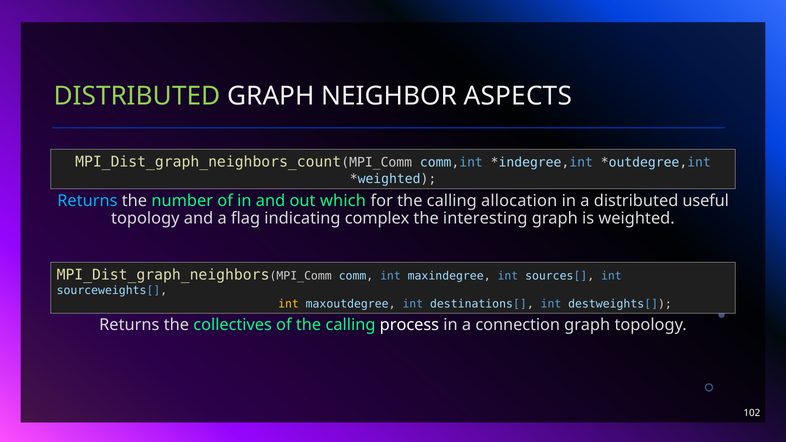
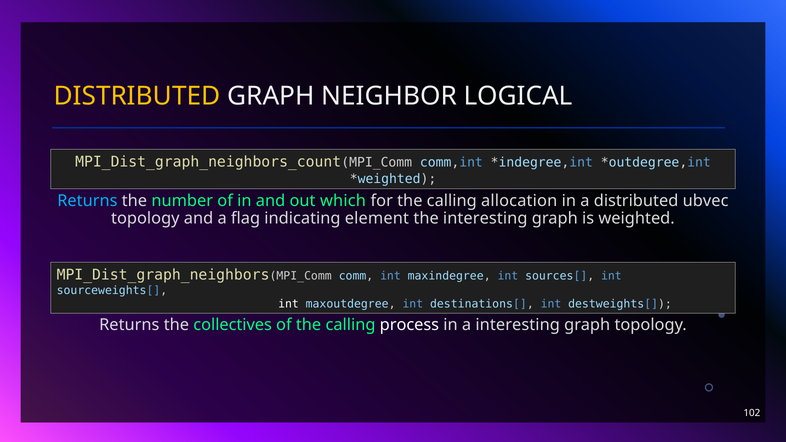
DISTRIBUTED at (137, 96) colour: light green -> yellow
ASPECTS: ASPECTS -> LOGICAL
useful: useful -> ubvec
complex: complex -> element
int at (288, 304) colour: yellow -> white
a connection: connection -> interesting
